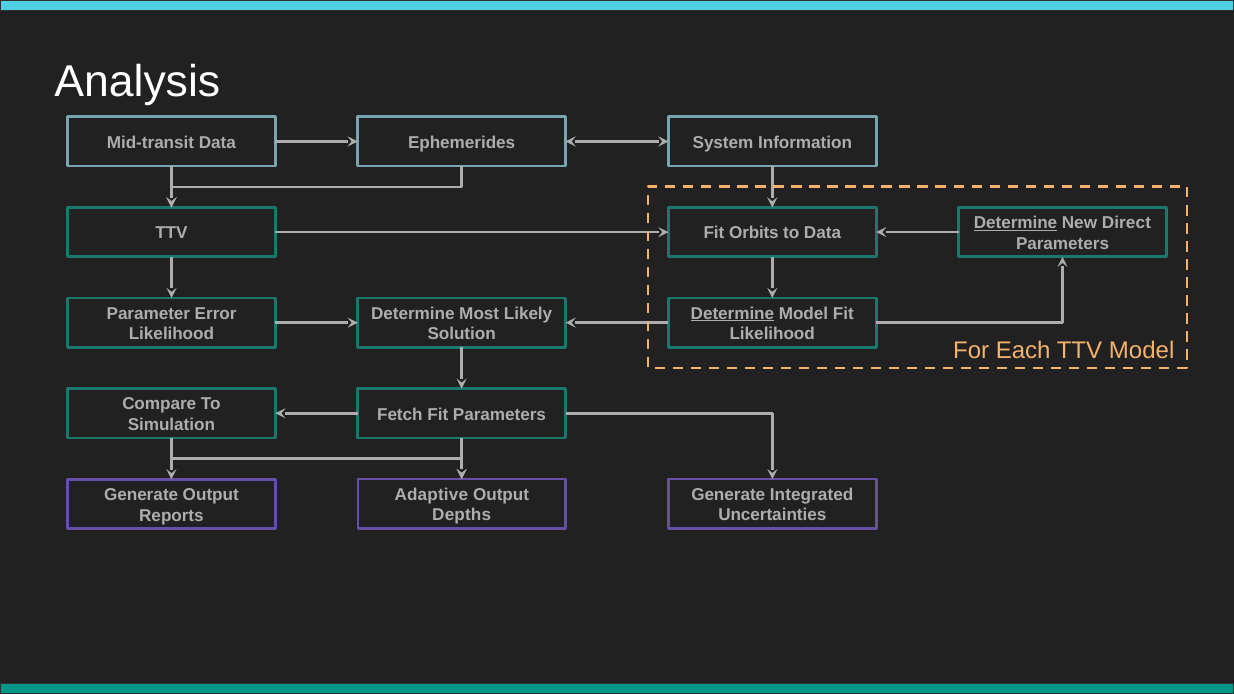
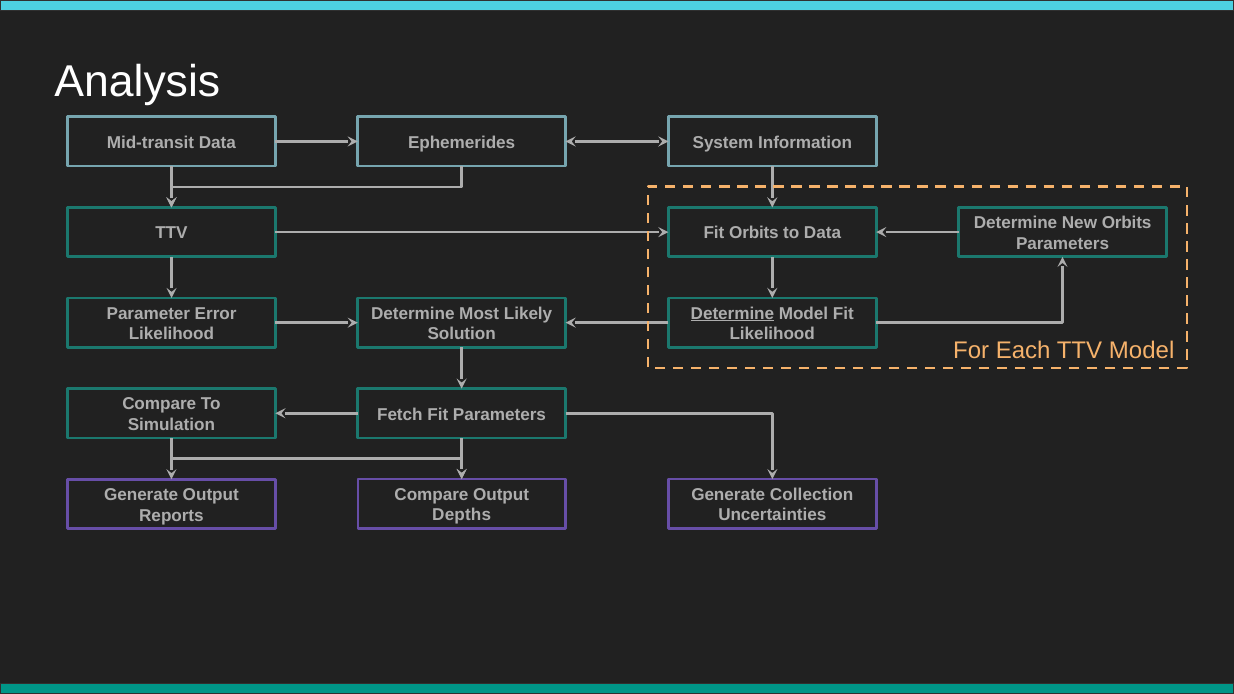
Determine at (1016, 223) underline: present -> none
New Direct: Direct -> Orbits
Adaptive at (431, 495): Adaptive -> Compare
Integrated: Integrated -> Collection
